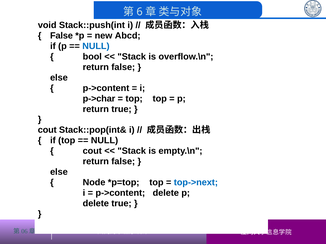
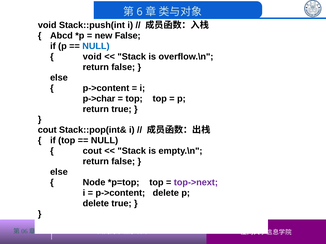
False at (61, 36): False -> Abcd
new Abcd: Abcd -> False
bool at (92, 57): bool -> void
top->next colour: blue -> purple
